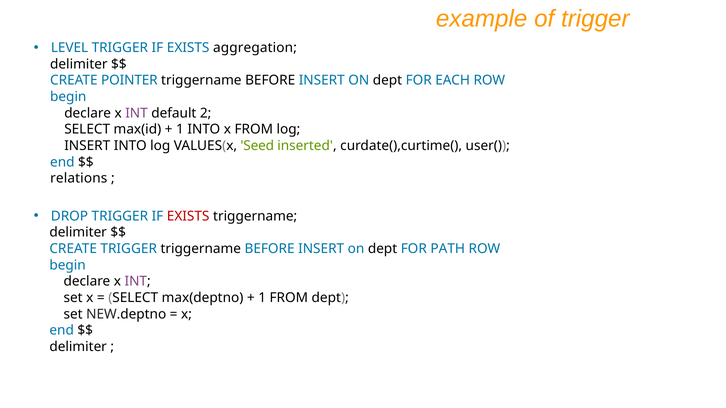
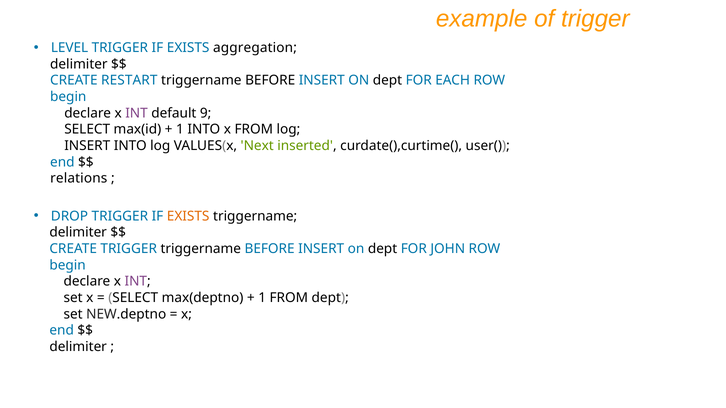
POINTER: POINTER -> RESTART
2: 2 -> 9
Seed: Seed -> Next
EXISTS at (188, 216) colour: red -> orange
PATH: PATH -> JOHN
